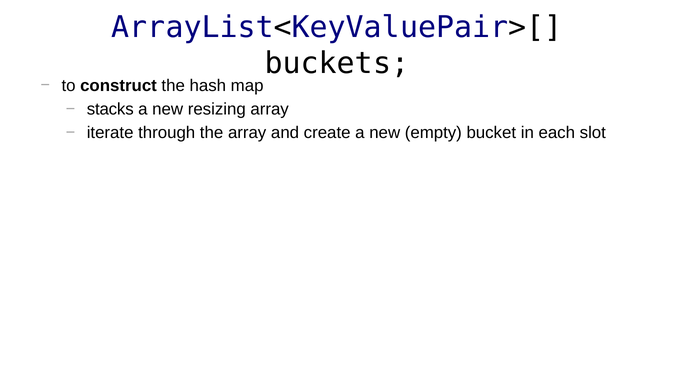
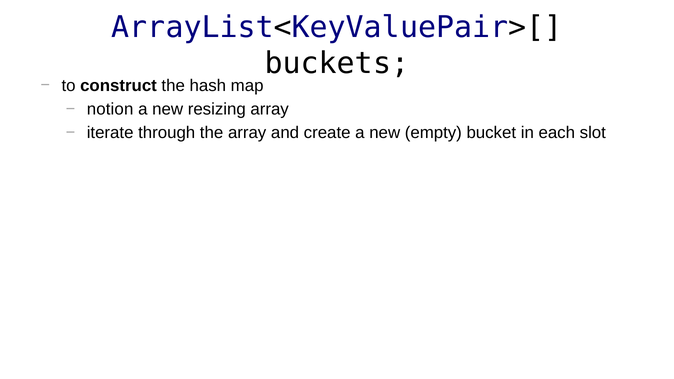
stacks: stacks -> notion
